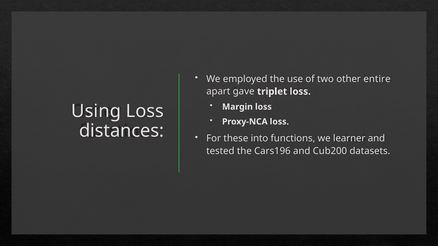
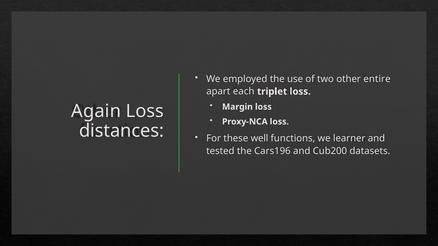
gave: gave -> each
Using: Using -> Again
into: into -> well
